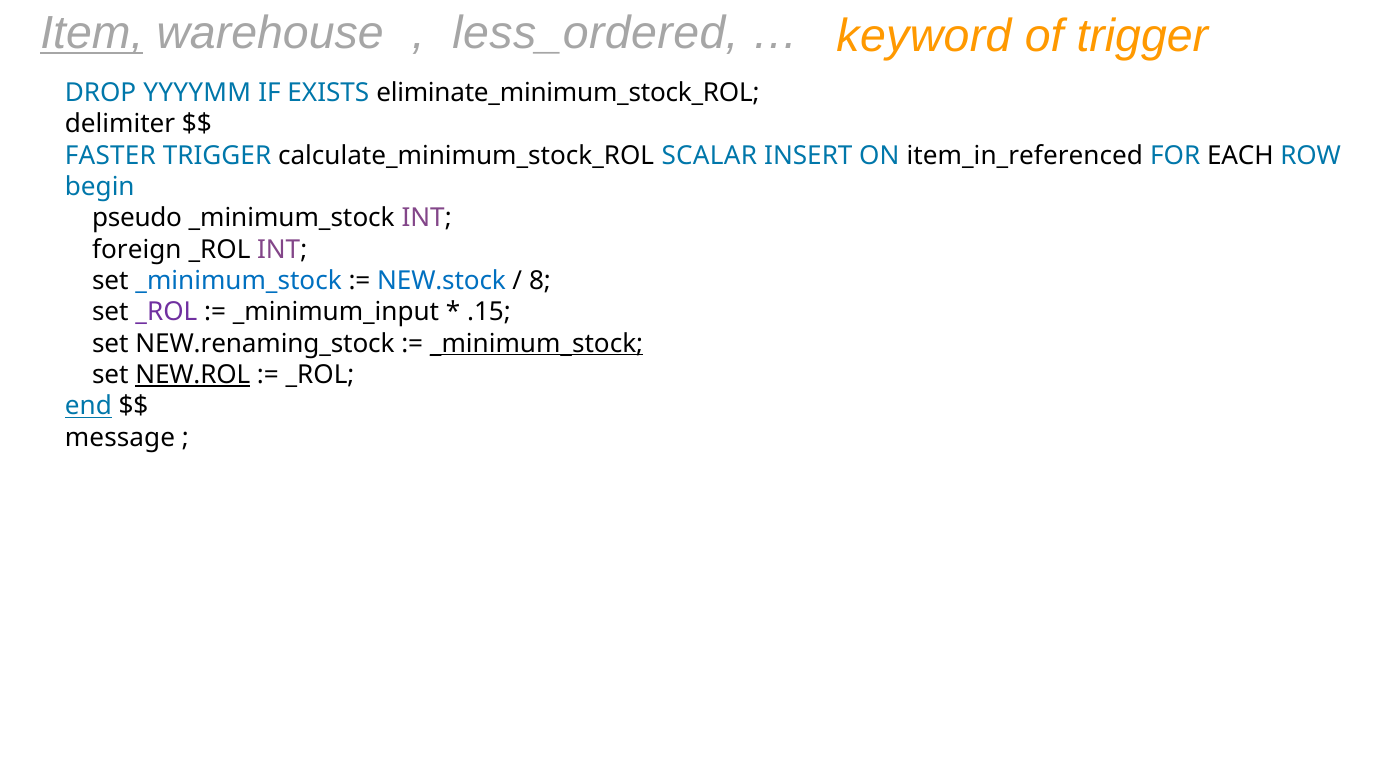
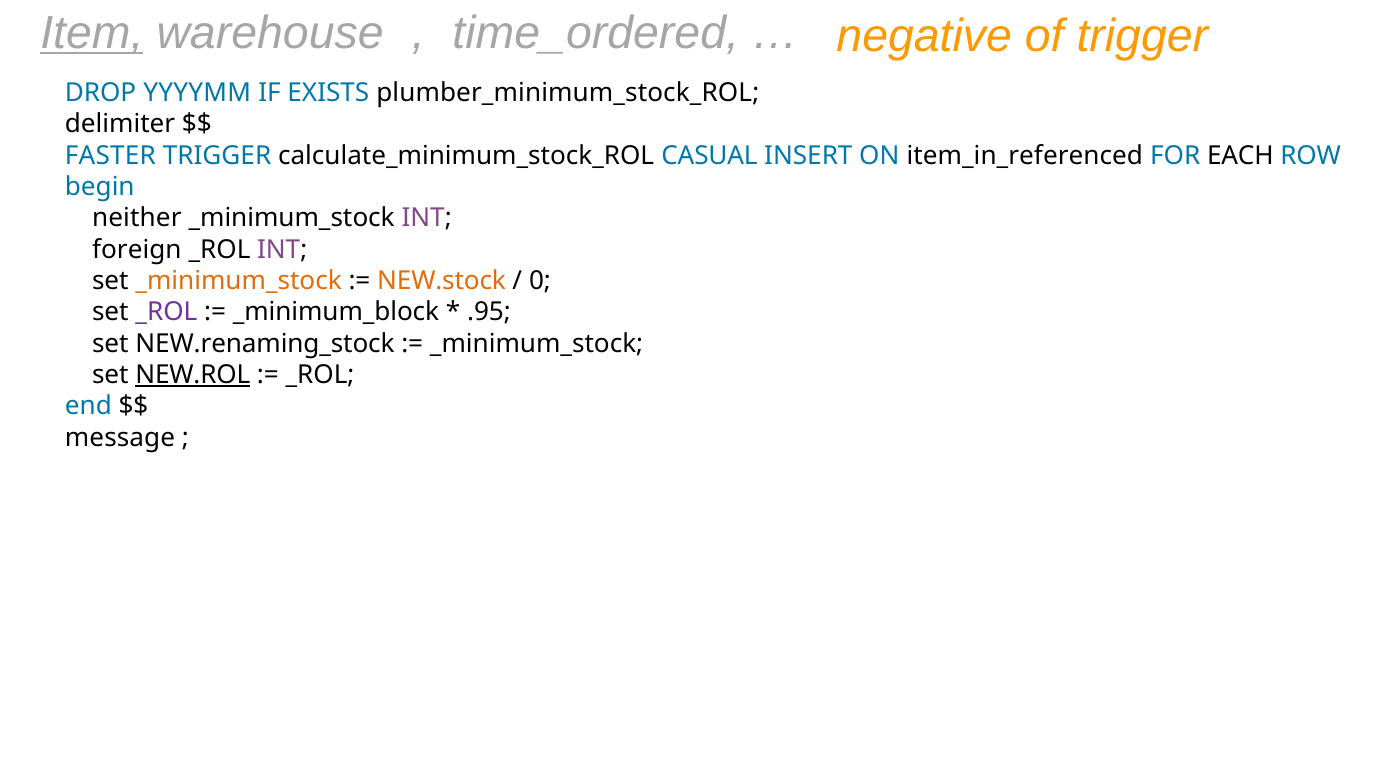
less_ordered: less_ordered -> time_ordered
keyword: keyword -> negative
eliminate_minimum_stock_ROL: eliminate_minimum_stock_ROL -> plumber_minimum_stock_ROL
SCALAR: SCALAR -> CASUAL
pseudo: pseudo -> neither
_minimum_stock at (239, 281) colour: blue -> orange
NEW.stock colour: blue -> orange
8: 8 -> 0
_minimum_input: _minimum_input -> _minimum_block
.15: .15 -> .95
_minimum_stock at (537, 344) underline: present -> none
end underline: present -> none
